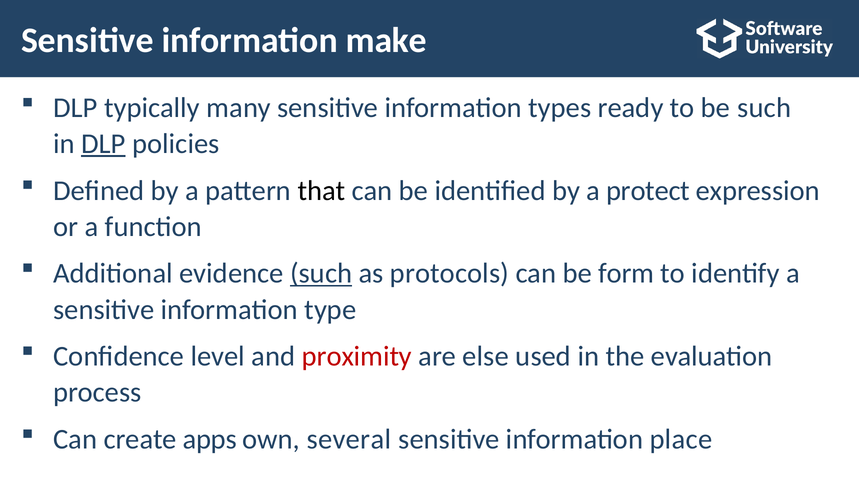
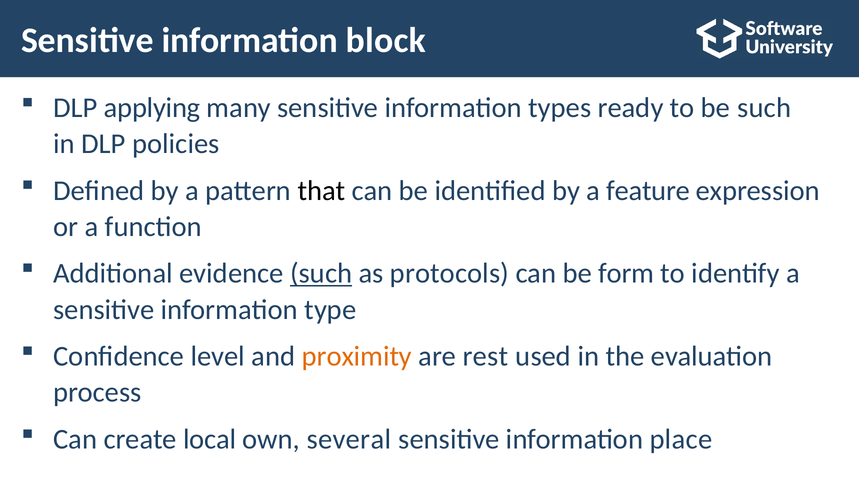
make: make -> block
typically: typically -> applying
DLP at (103, 144) underline: present -> none
protect: protect -> feature
proximity colour: red -> orange
else: else -> rest
apps: apps -> local
